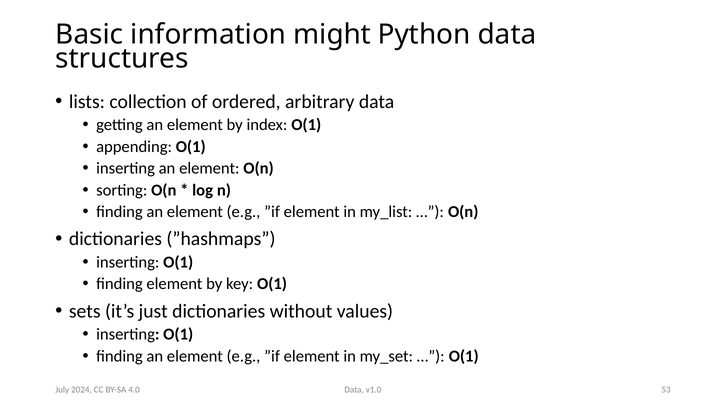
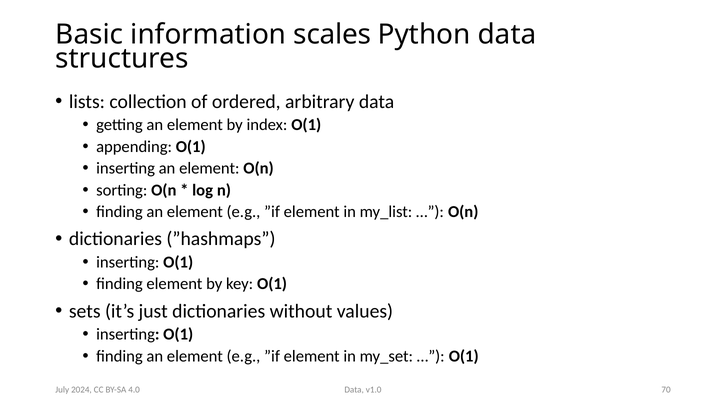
might: might -> scales
53: 53 -> 70
